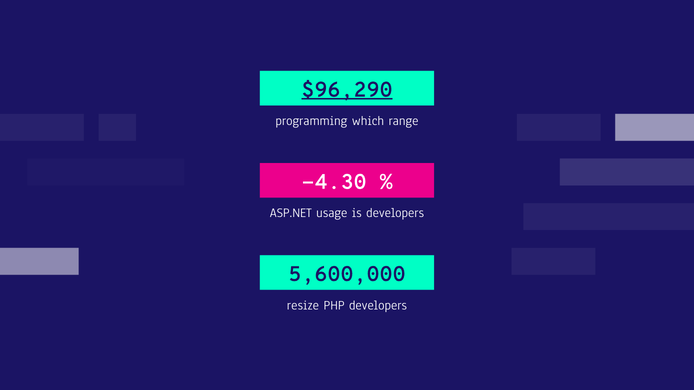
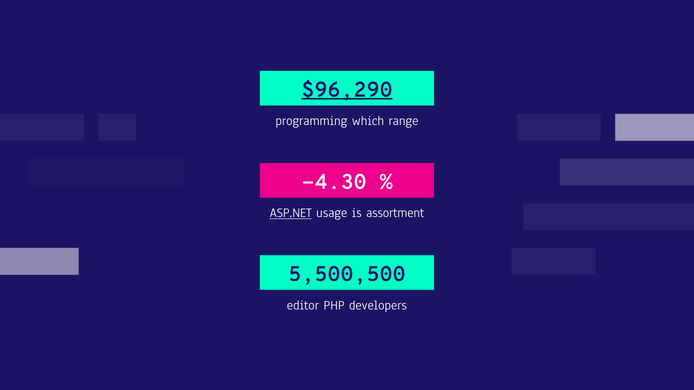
ASP.NET underline: none -> present
is developers: developers -> assortment
5,600,000: 5,600,000 -> 5,500,500
resize: resize -> editor
